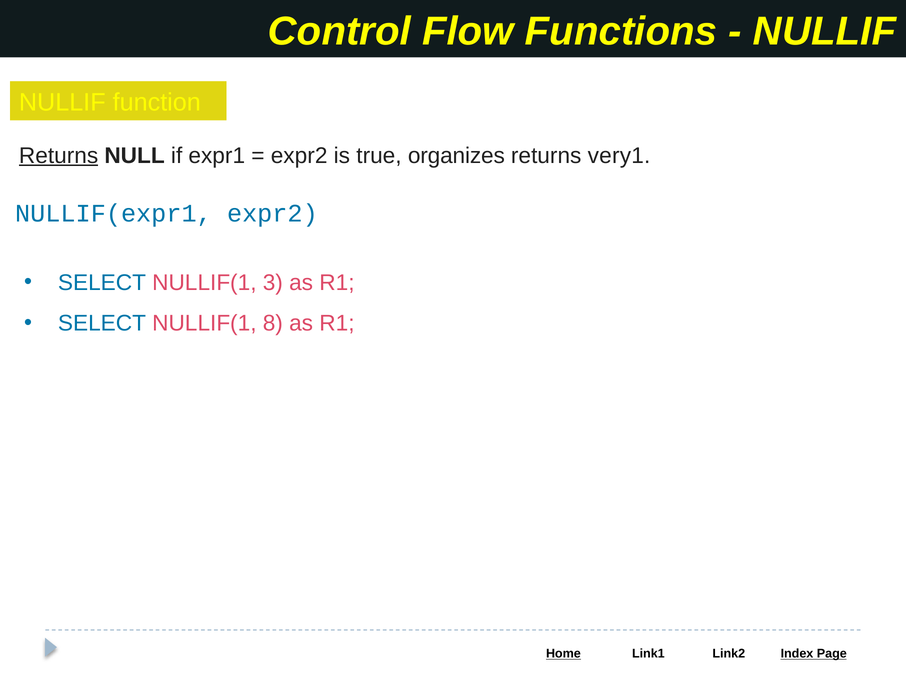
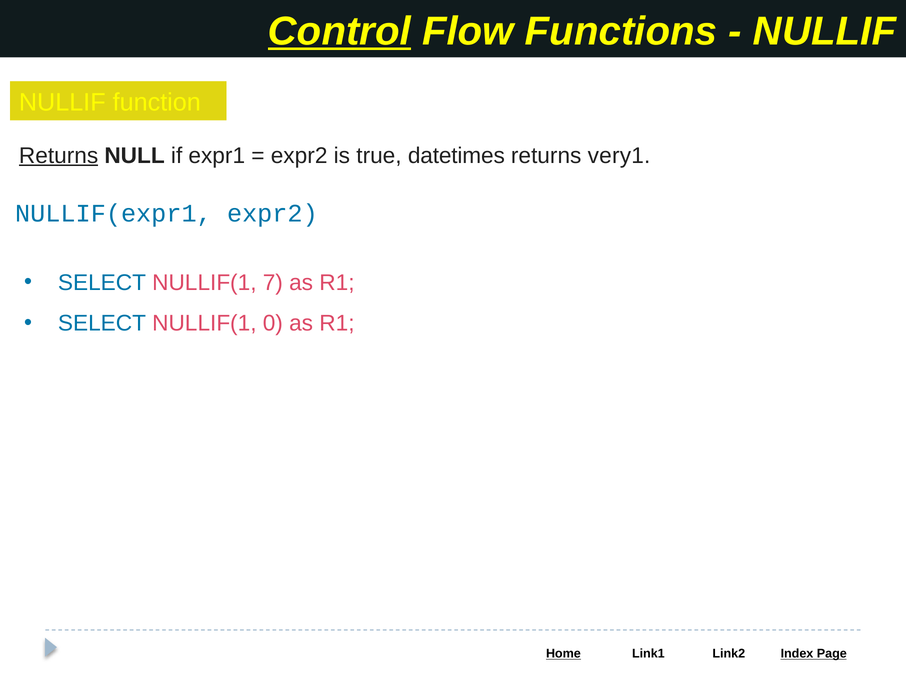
Control underline: none -> present
organizes: organizes -> datetimes
3: 3 -> 7
8: 8 -> 0
